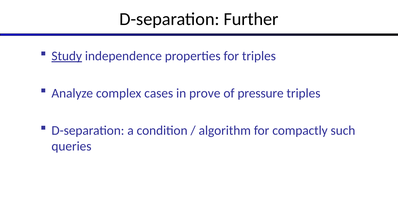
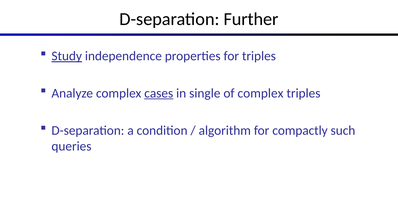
cases underline: none -> present
prove: prove -> single
of pressure: pressure -> complex
